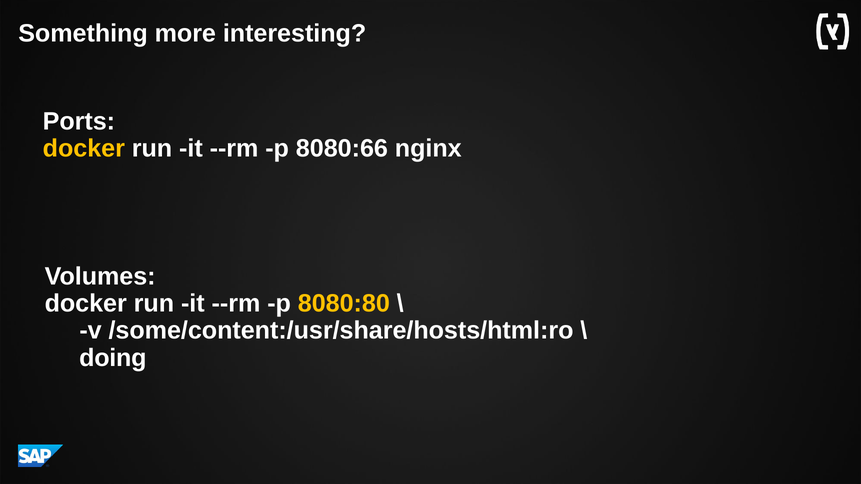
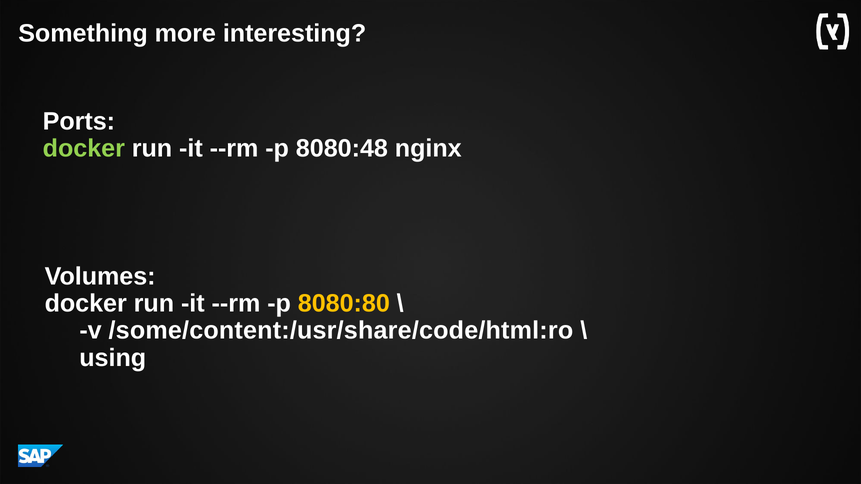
docker at (84, 148) colour: yellow -> light green
8080:66: 8080:66 -> 8080:48
/some/content:/usr/share/hosts/html:ro: /some/content:/usr/share/hosts/html:ro -> /some/content:/usr/share/code/html:ro
doing: doing -> using
